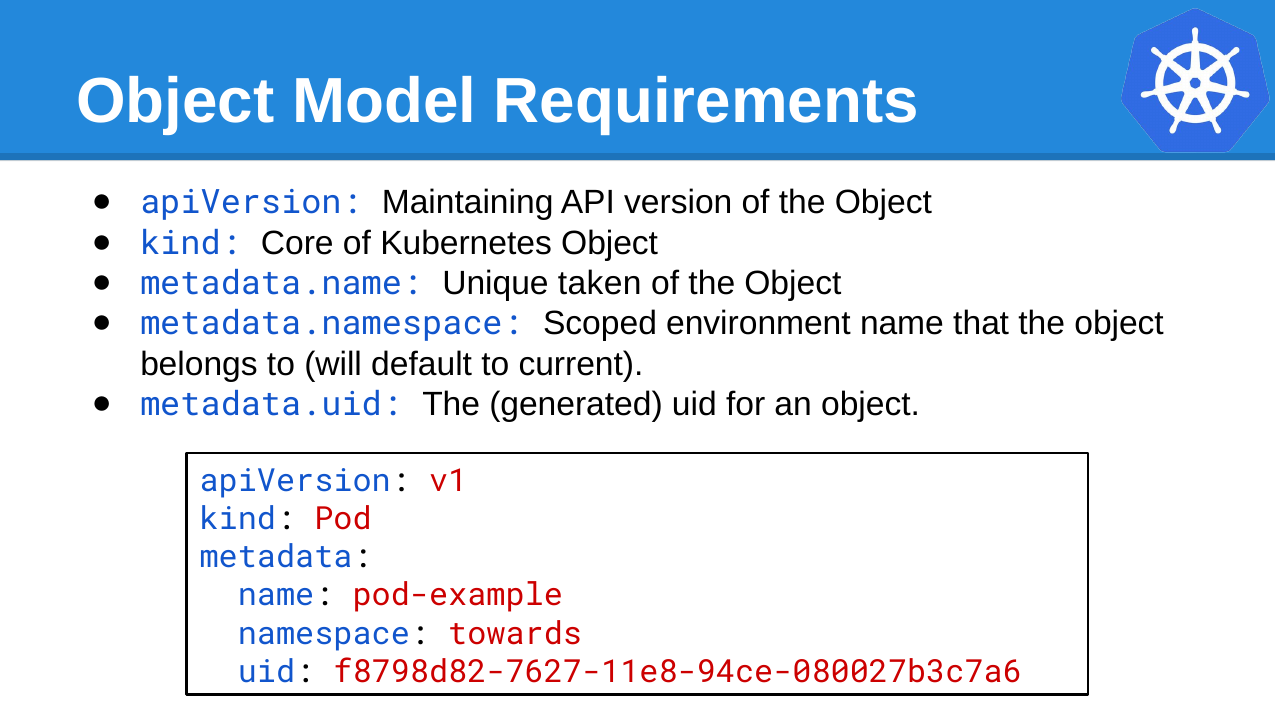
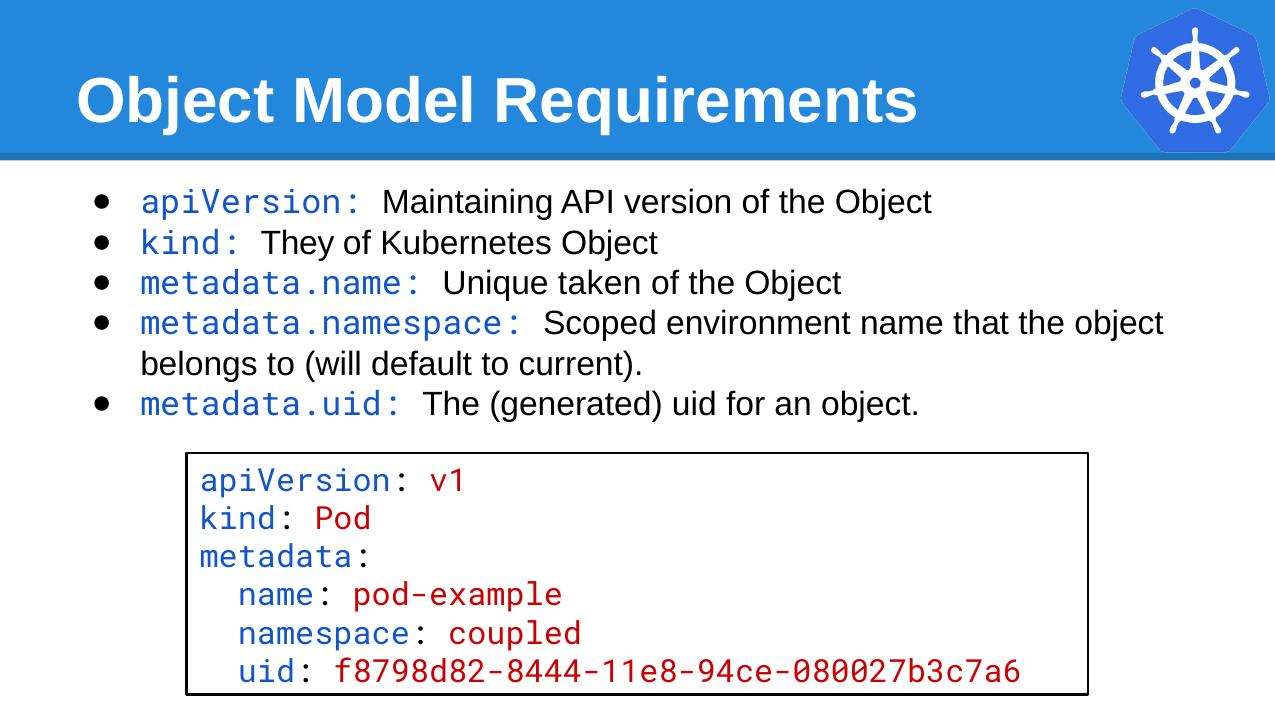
Core: Core -> They
towards: towards -> coupled
f8798d82-7627-11e8-94ce-080027b3c7a6: f8798d82-7627-11e8-94ce-080027b3c7a6 -> f8798d82-8444-11e8-94ce-080027b3c7a6
